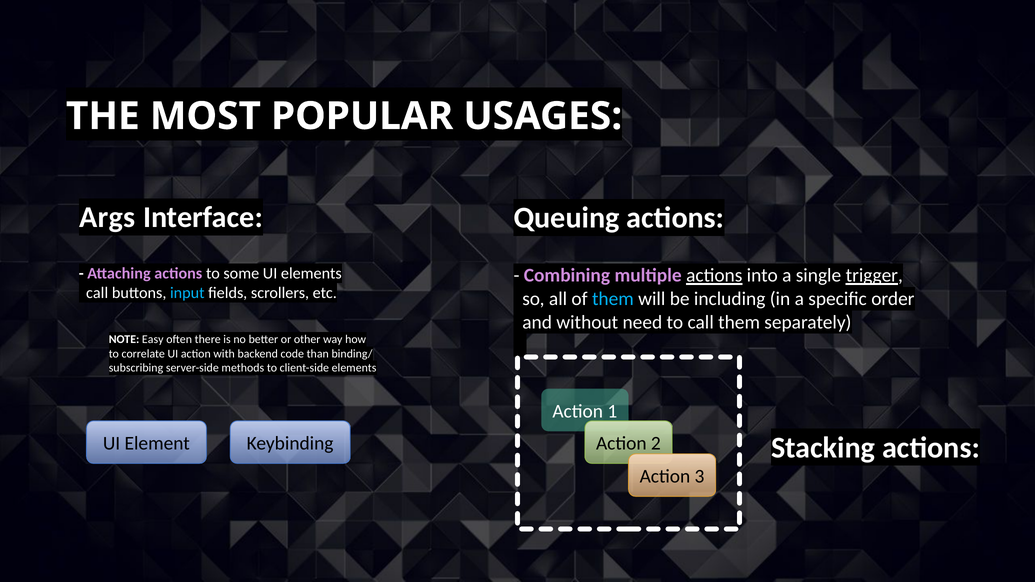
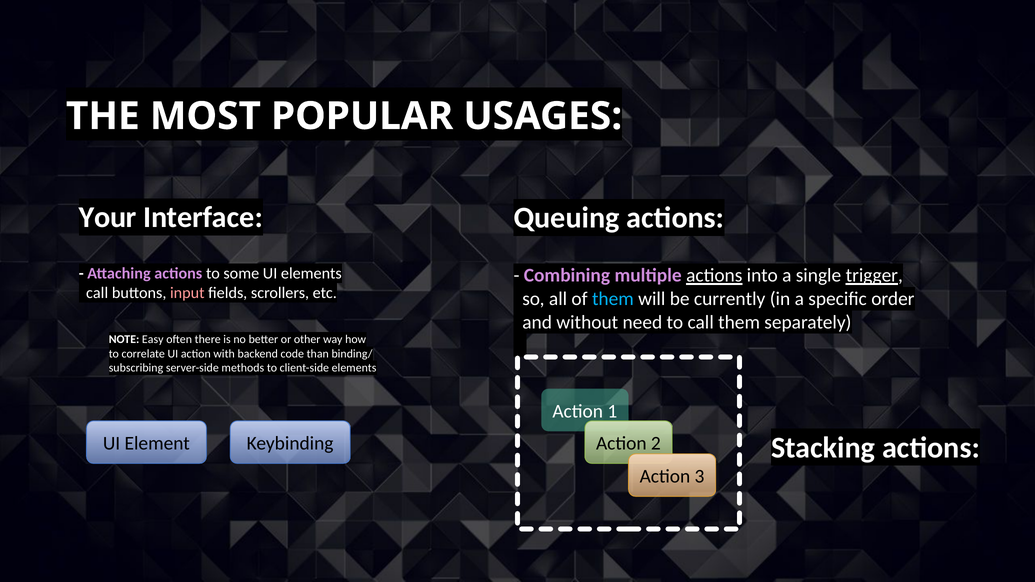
Args: Args -> Your
input colour: light blue -> pink
including: including -> currently
